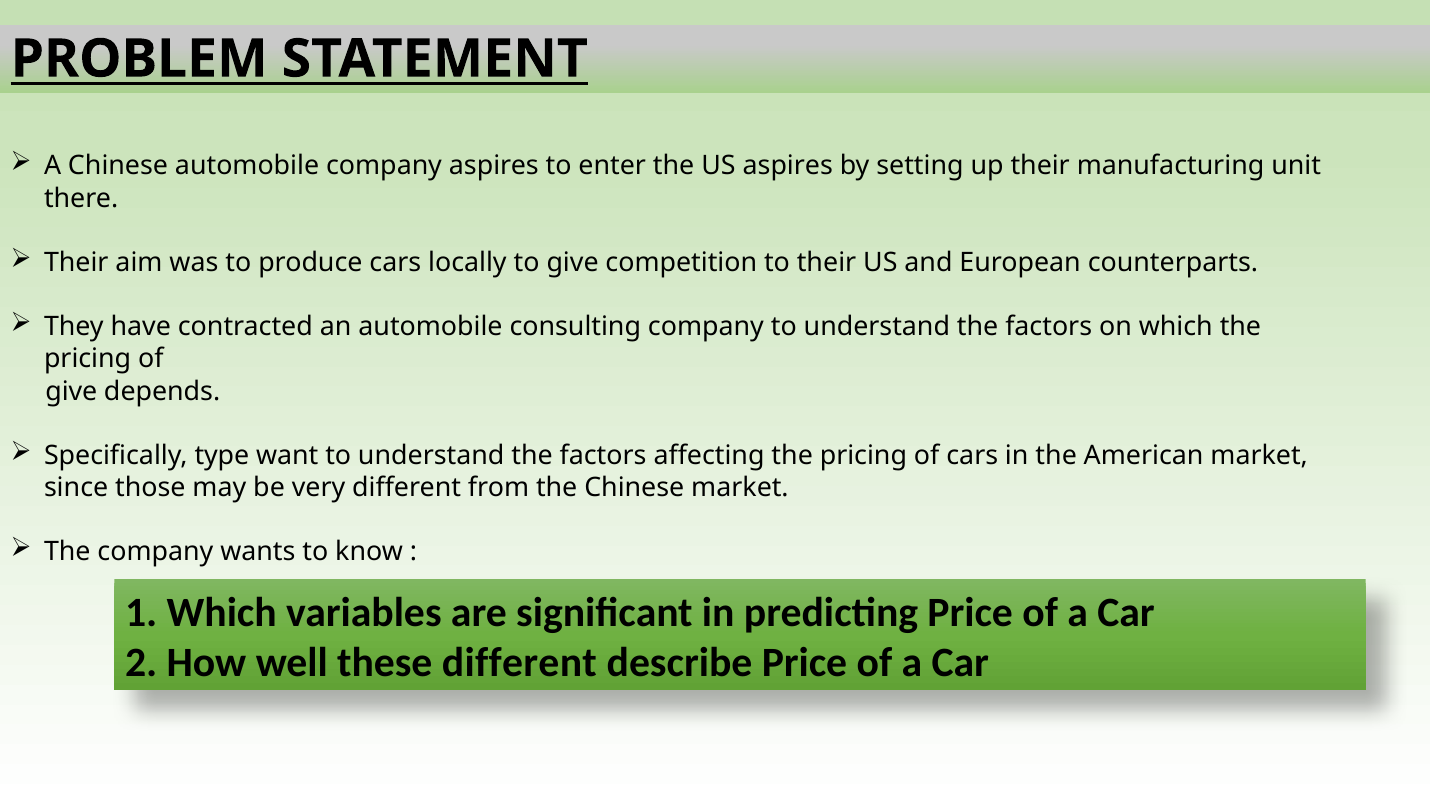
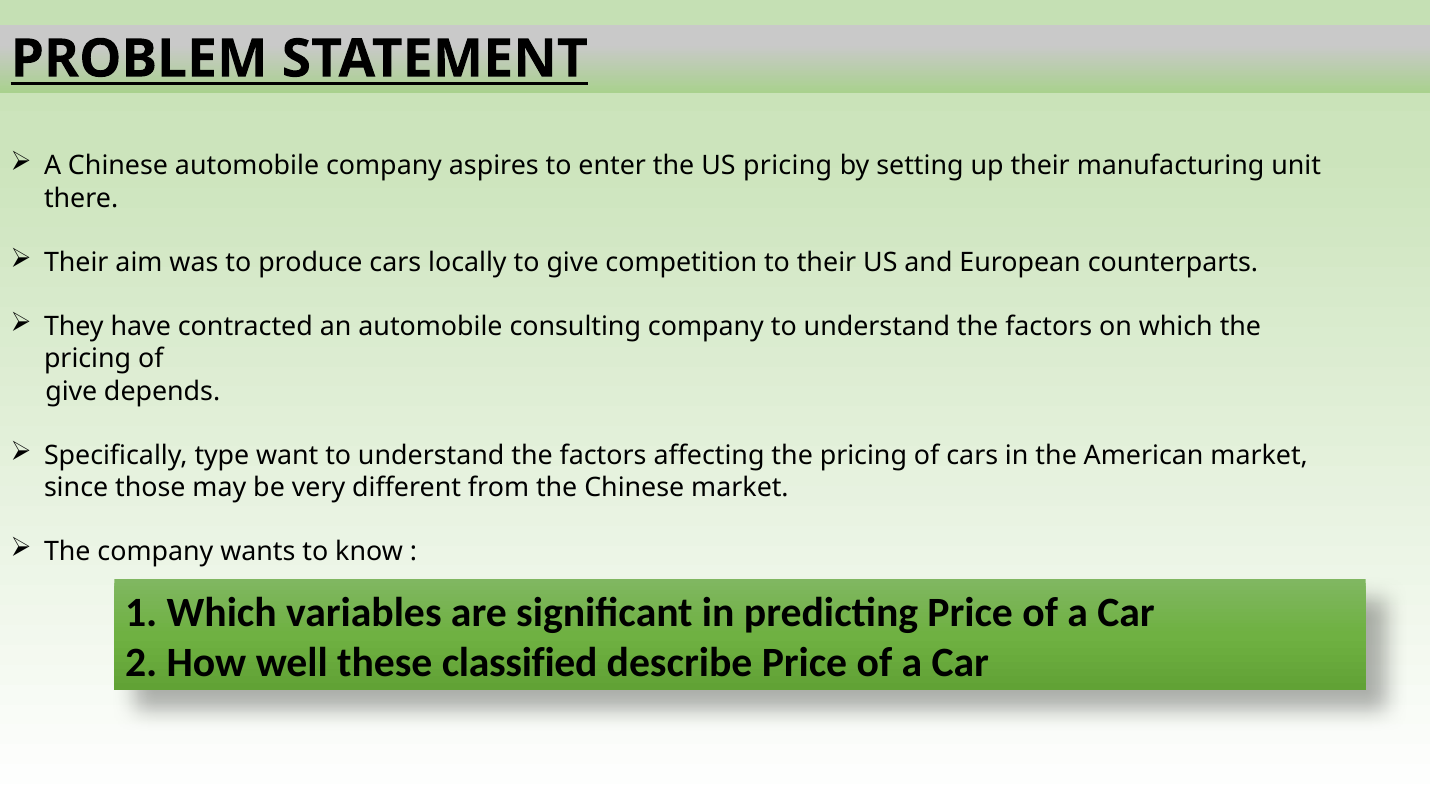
US aspires: aspires -> pricing
these different: different -> classified
